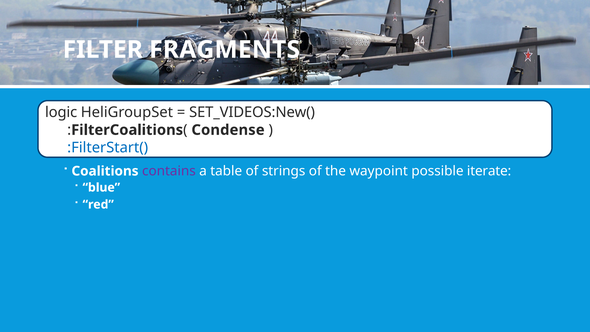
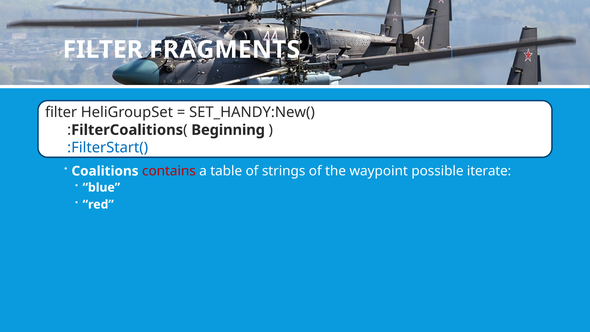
logic at (61, 112): logic -> filter
SET_VIDEOS:New(: SET_VIDEOS:New( -> SET_HANDY:New(
Condense: Condense -> Beginning
contains colour: purple -> red
